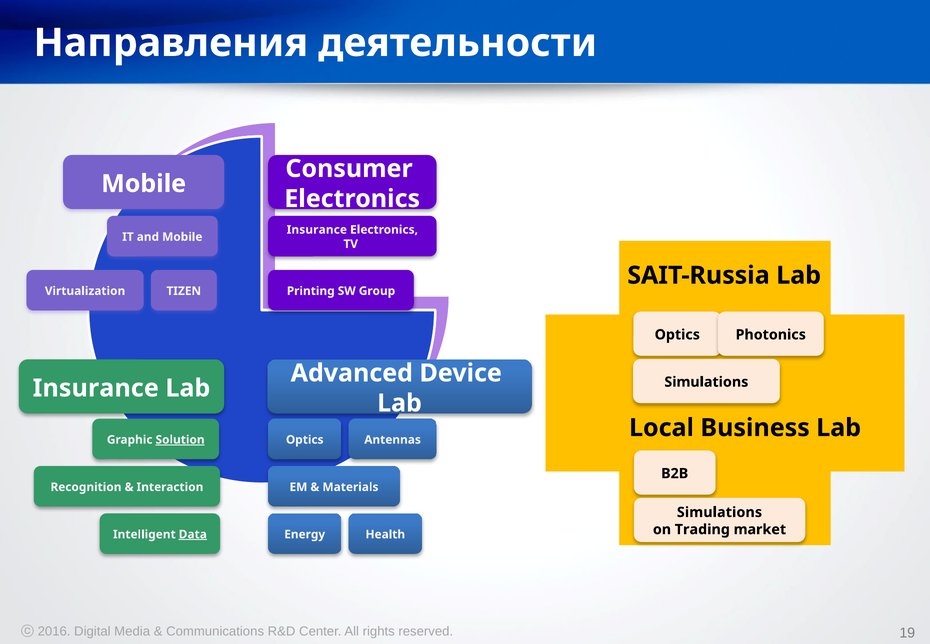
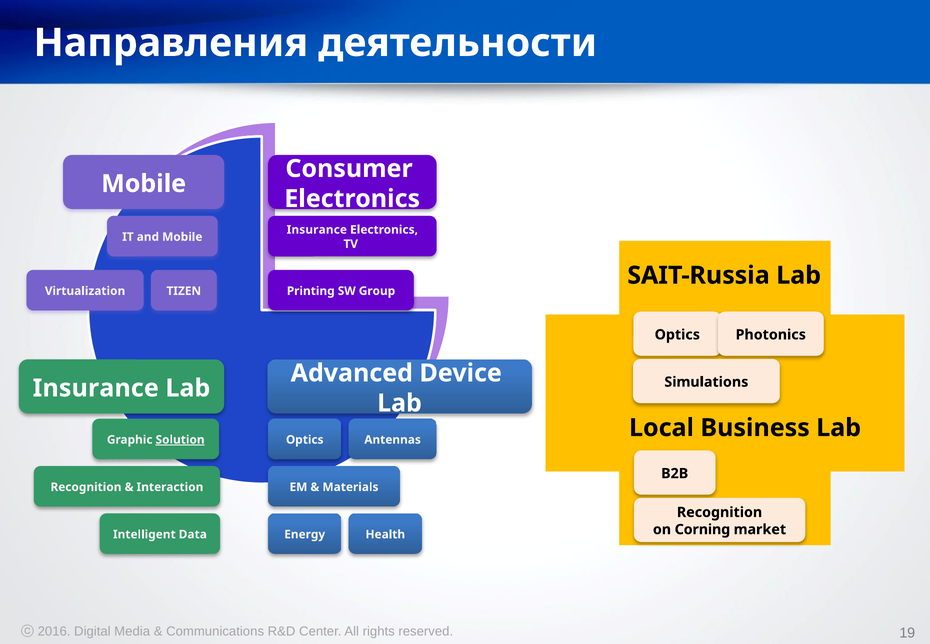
Simulations at (719, 512): Simulations -> Recognition
Trading: Trading -> Corning
Data underline: present -> none
